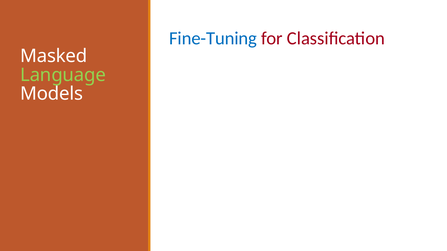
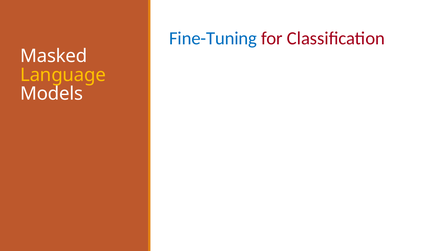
Language colour: light green -> yellow
